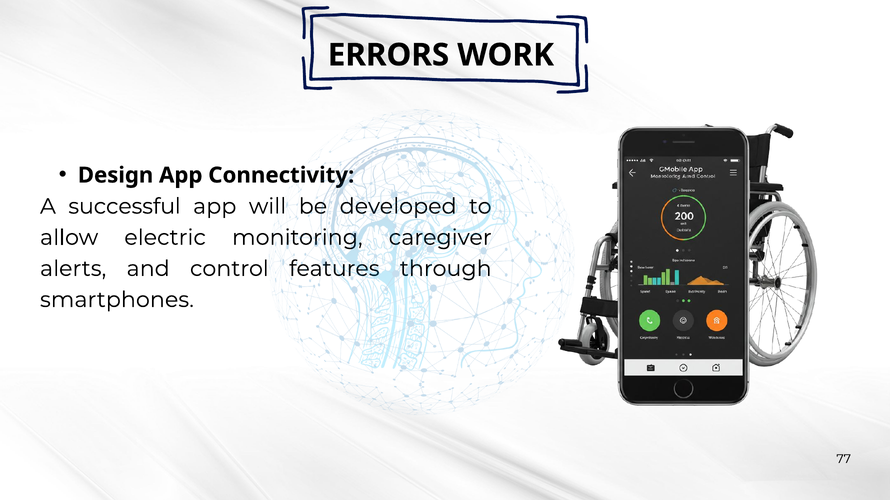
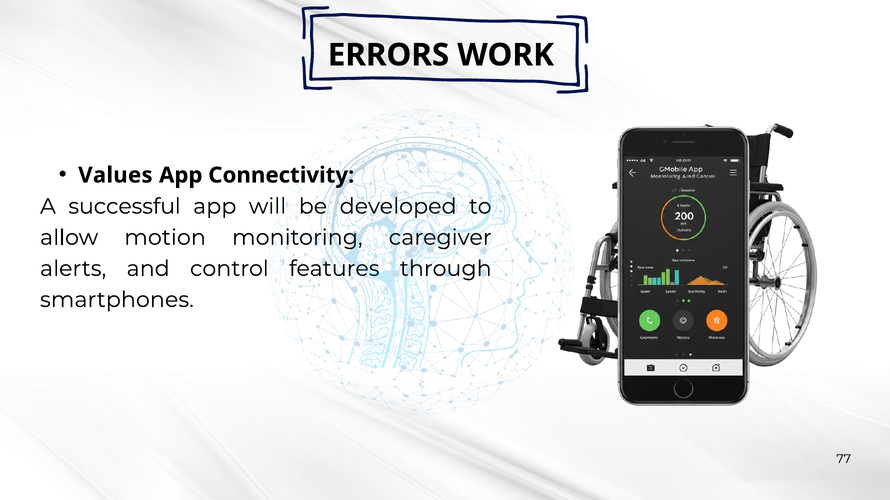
Design: Design -> Values
electric: electric -> motion
